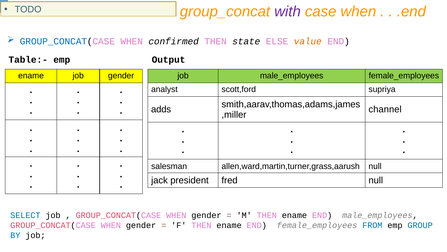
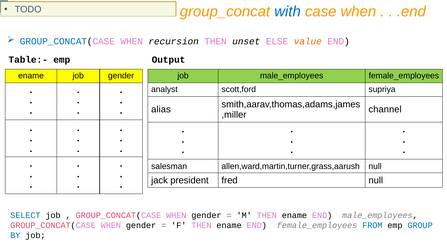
with colour: purple -> blue
confirmed: confirmed -> recursion
state: state -> unset
adds: adds -> alias
